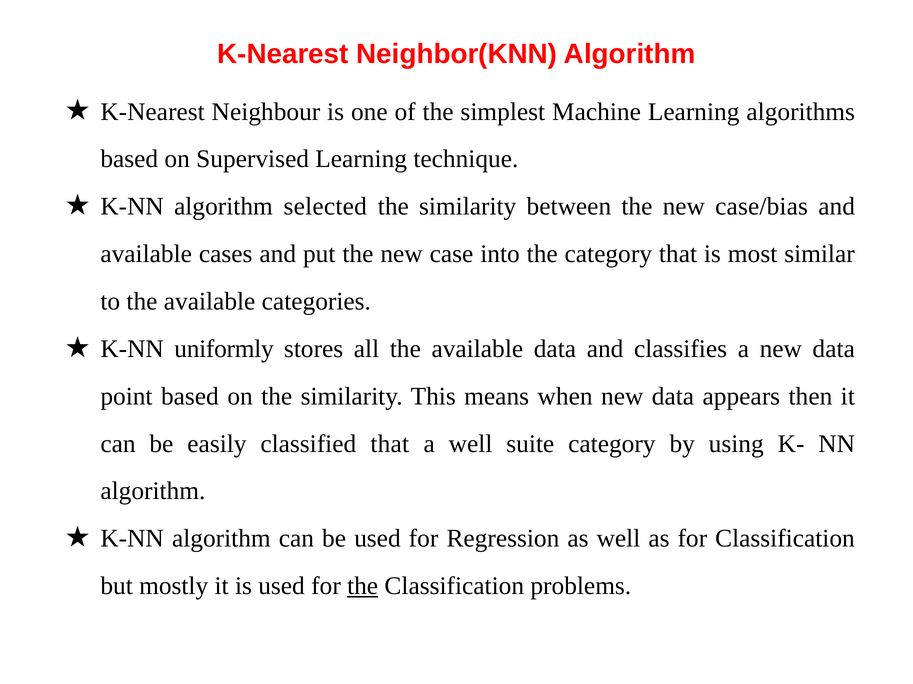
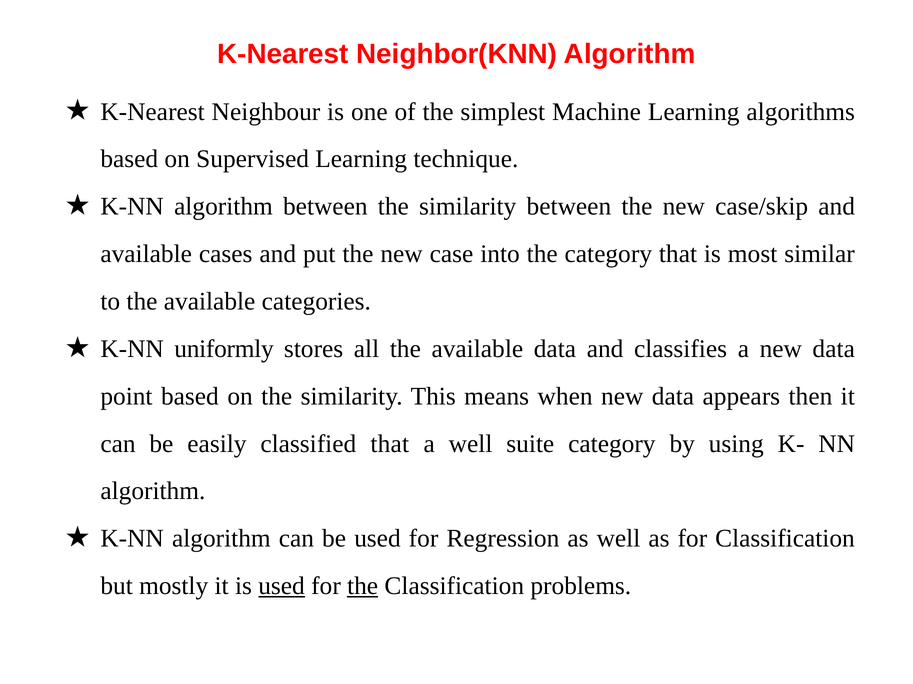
algorithm selected: selected -> between
case/bias: case/bias -> case/skip
used at (282, 587) underline: none -> present
